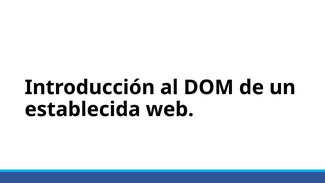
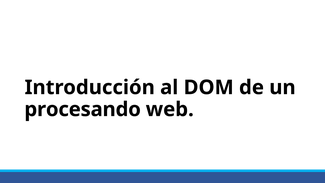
establecida: establecida -> procesando
